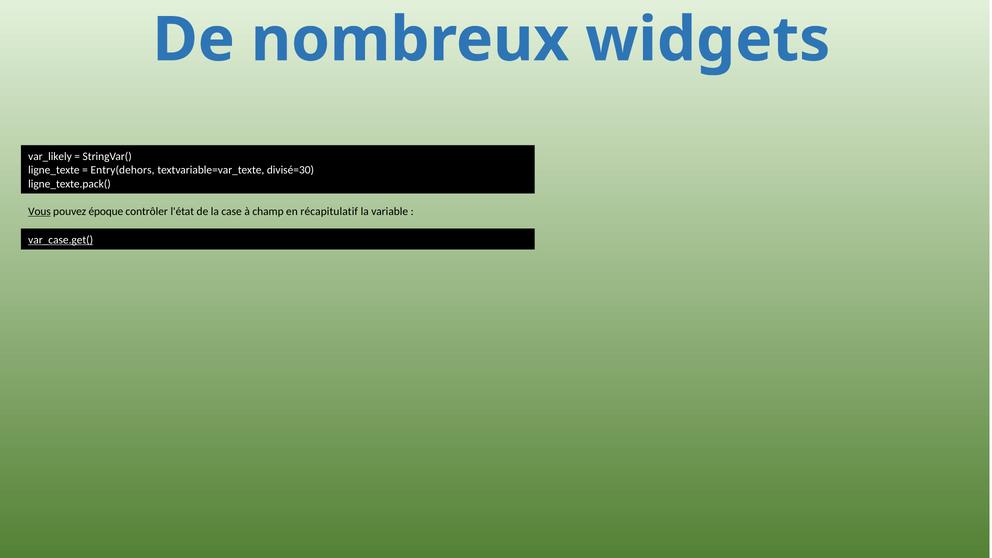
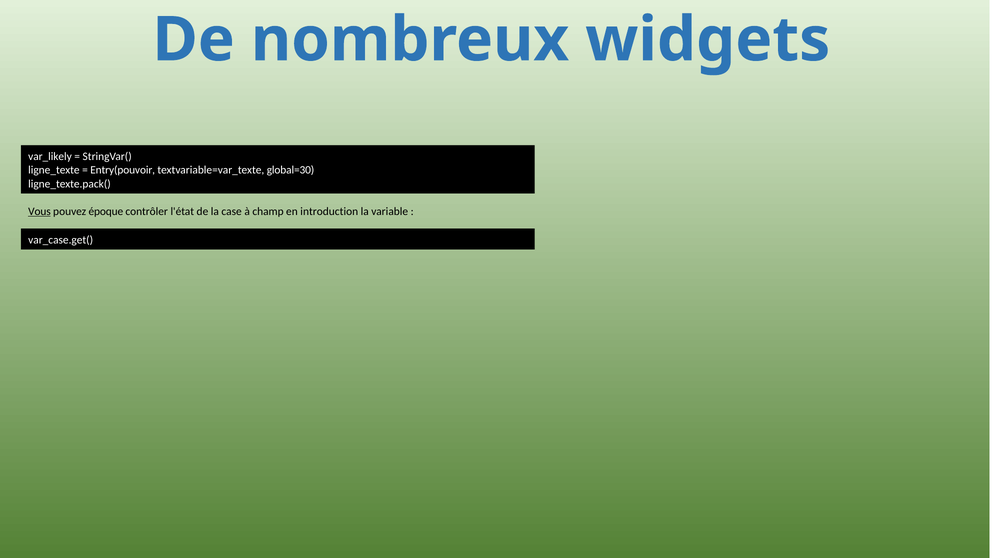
Entry(dehors: Entry(dehors -> Entry(pouvoir
divisé=30: divisé=30 -> global=30
récapitulatif: récapitulatif -> introduction
var_case.get( underline: present -> none
